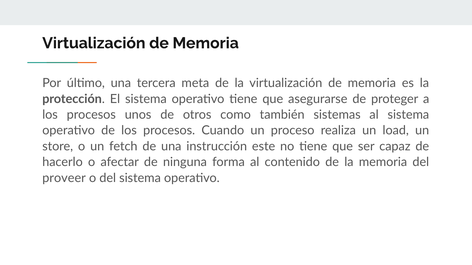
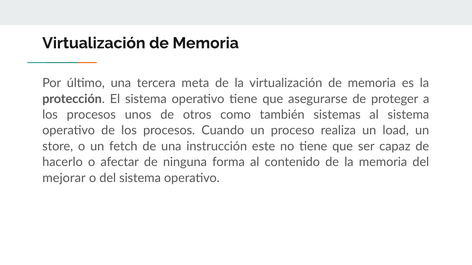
proveer: proveer -> mejorar
